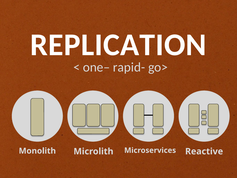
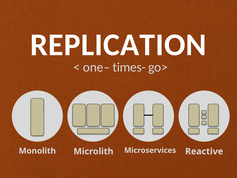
rapid-: rapid- -> times-
